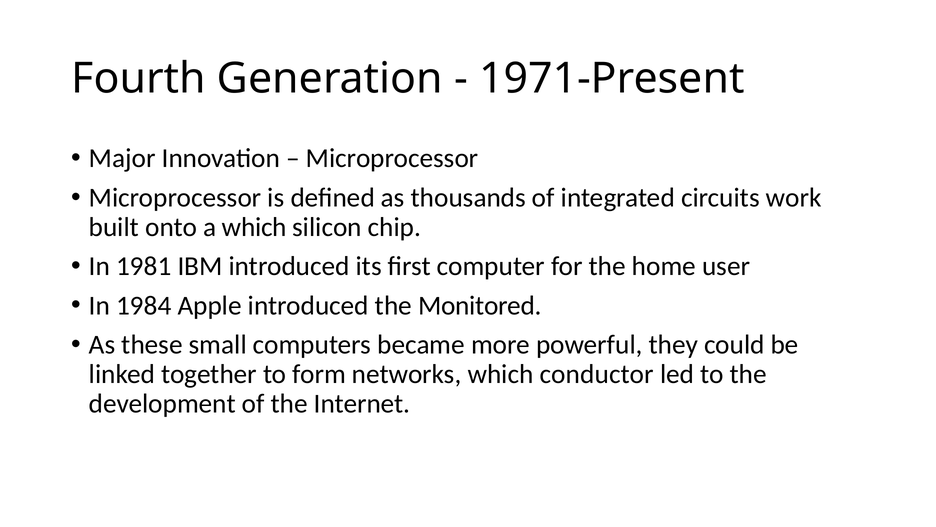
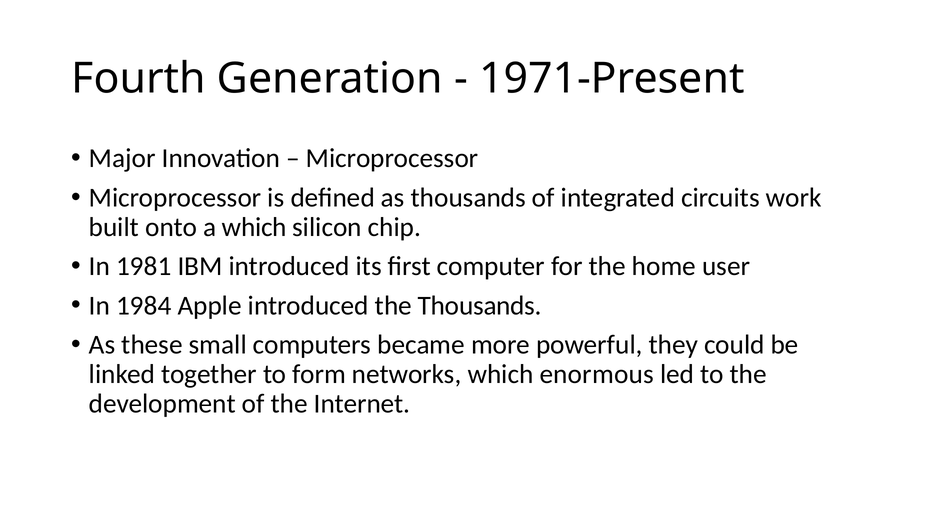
the Monitored: Monitored -> Thousands
conductor: conductor -> enormous
